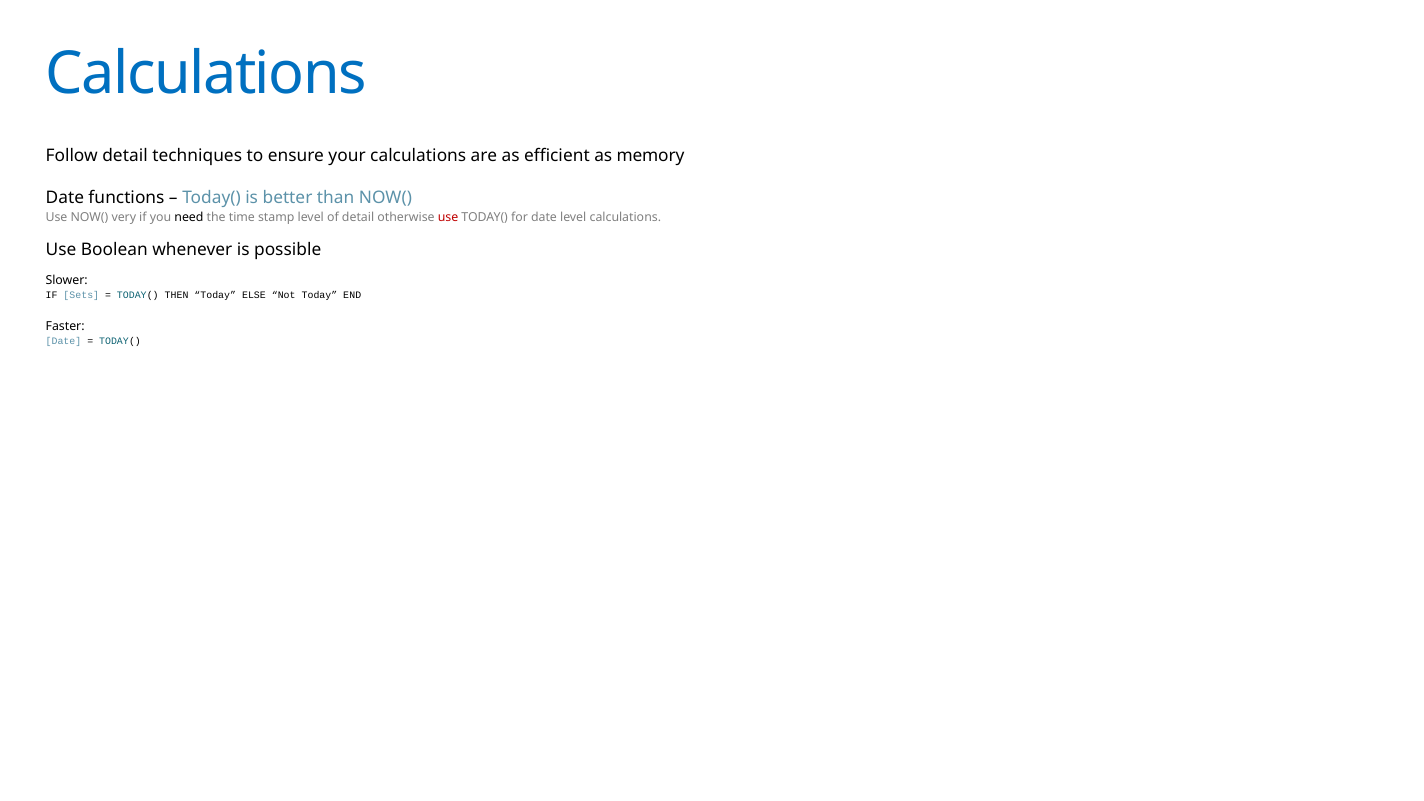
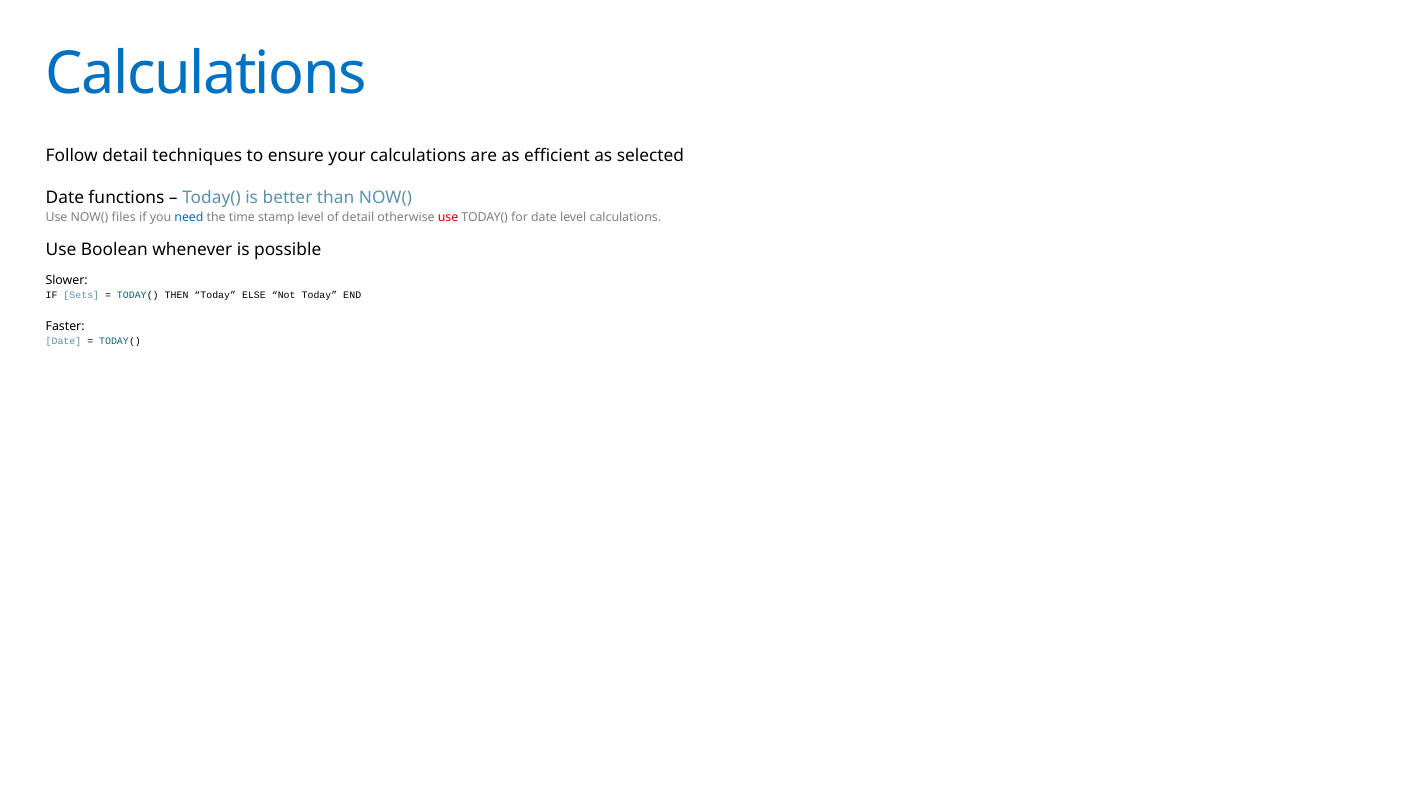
memory: memory -> selected
very: very -> files
need colour: black -> blue
